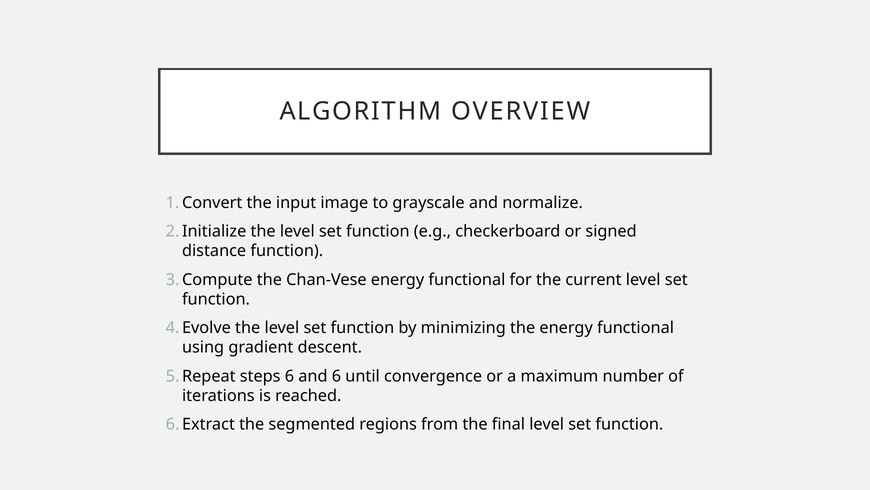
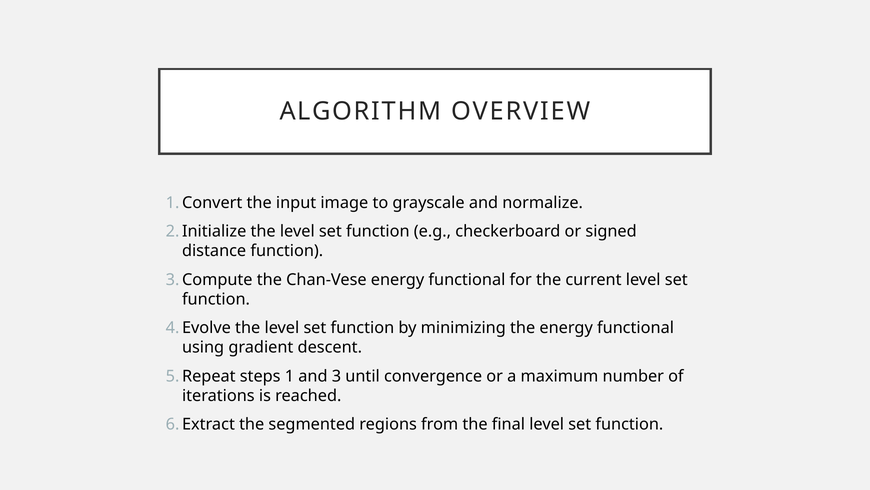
steps 6: 6 -> 1
and 6: 6 -> 3
